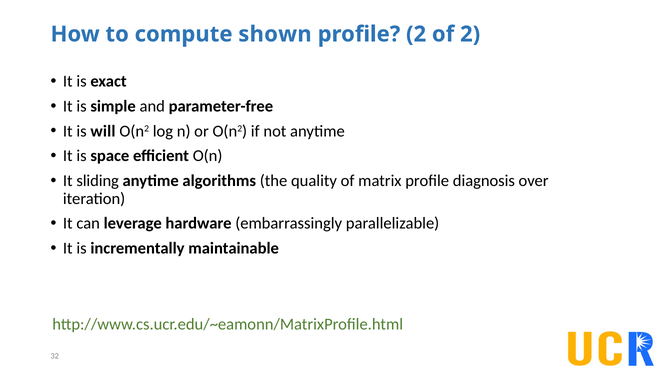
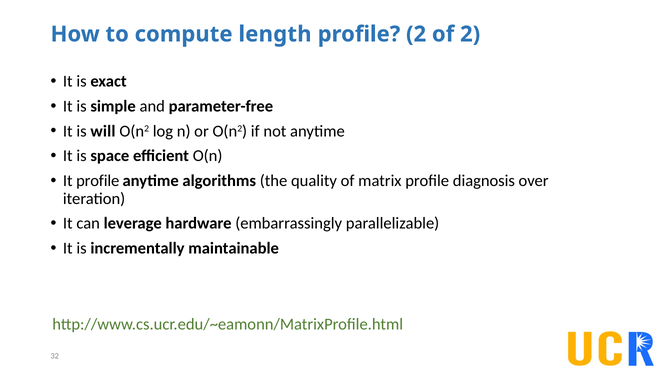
shown: shown -> length
It sliding: sliding -> profile
